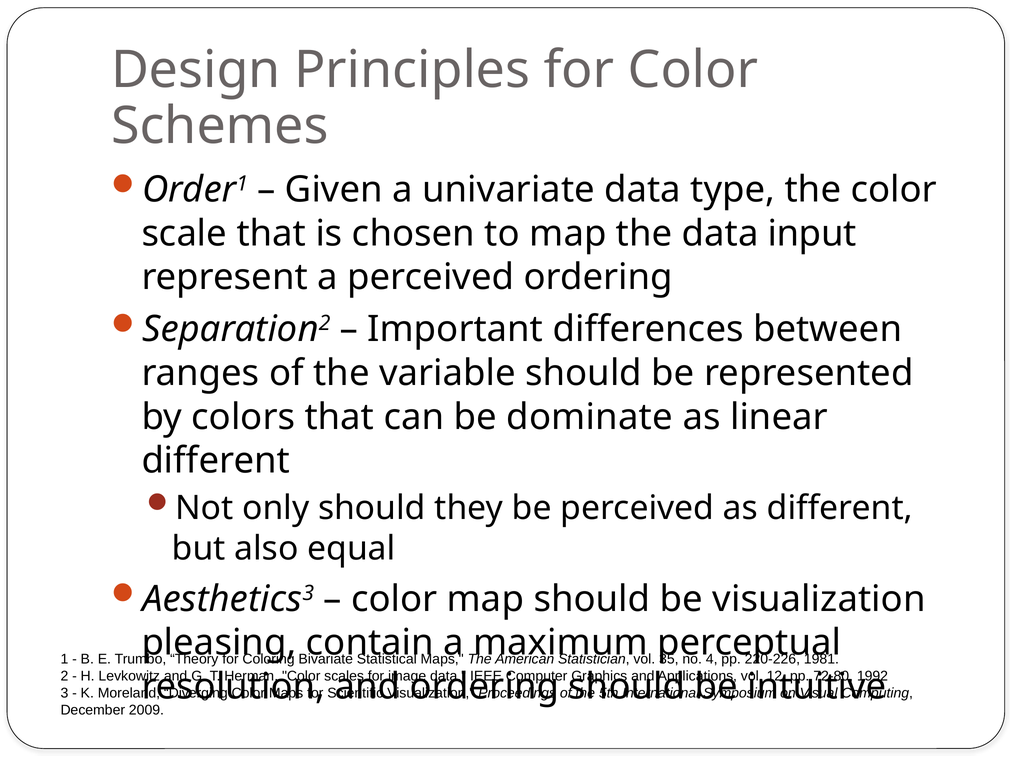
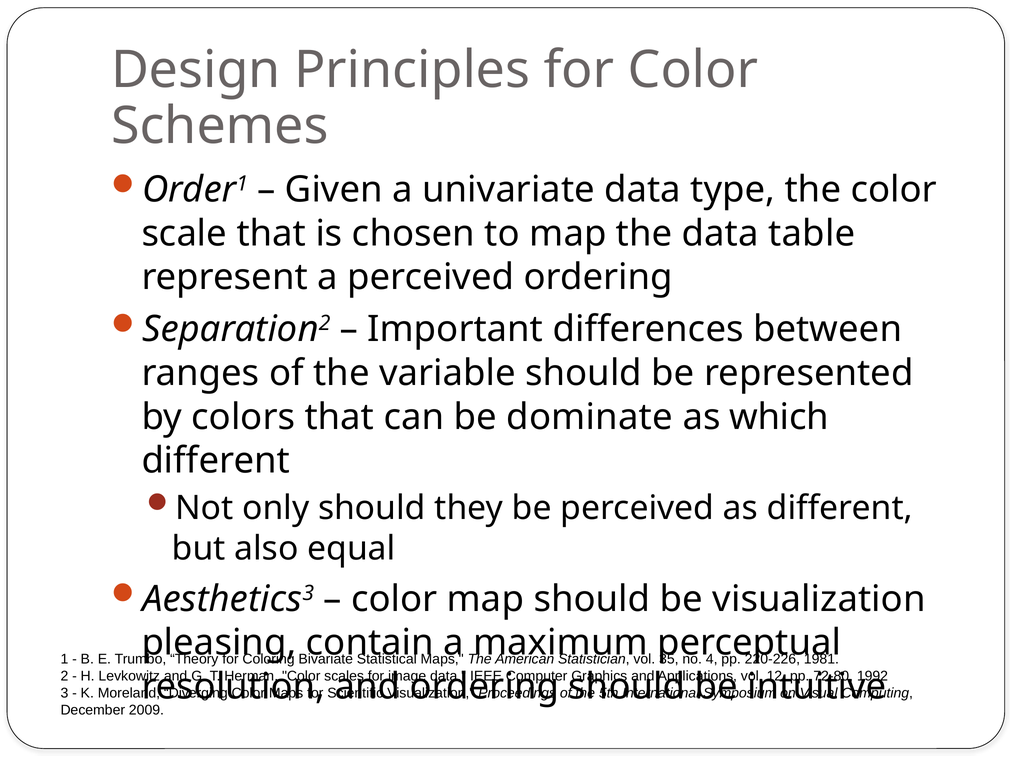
input: input -> table
linear: linear -> which
